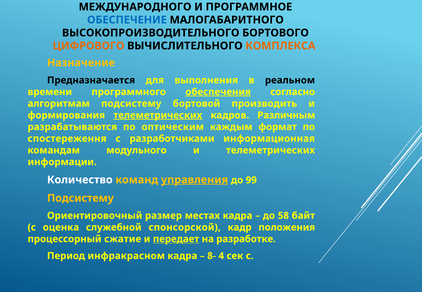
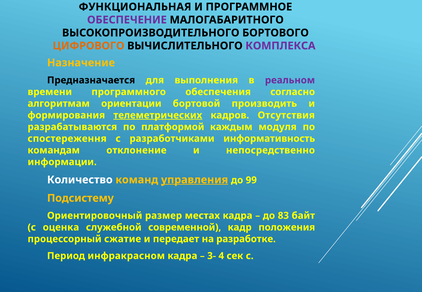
МЕЖДУНАРОДНОГО: МЕЖДУНАРОДНОГО -> ФУНКЦИОНАЛЬНАЯ
ОБЕСПЕЧЕНИЕ colour: blue -> purple
КОМПЛЕКСА colour: orange -> purple
реальном colour: black -> purple
обеспечения underline: present -> none
алгоритмам подсистему: подсистему -> ориентации
Различным: Различным -> Отсутствия
оптическим: оптическим -> платформой
формат: формат -> модуля
информационная: информационная -> информативность
модульного: модульного -> отклонение
и телеметрических: телеметрических -> непосредственно
58: 58 -> 83
спонсорской: спонсорской -> современной
передает underline: present -> none
8-: 8- -> 3-
